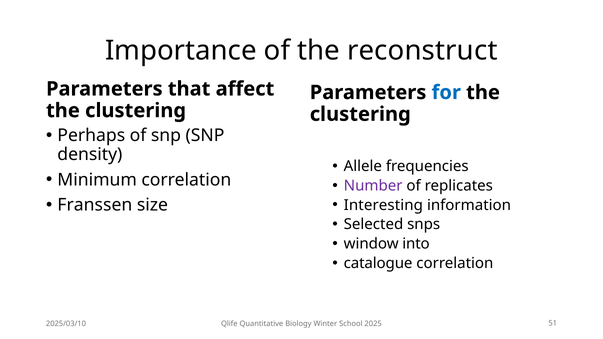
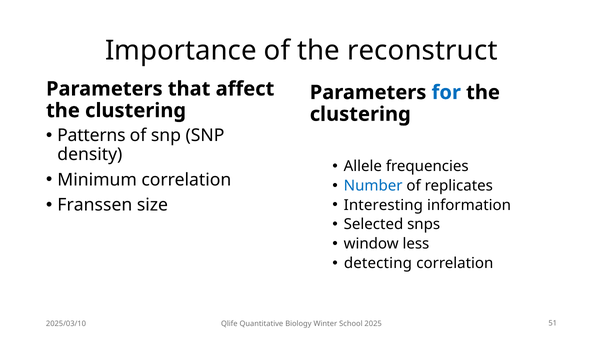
Perhaps: Perhaps -> Patterns
Number colour: purple -> blue
into: into -> less
catalogue: catalogue -> detecting
